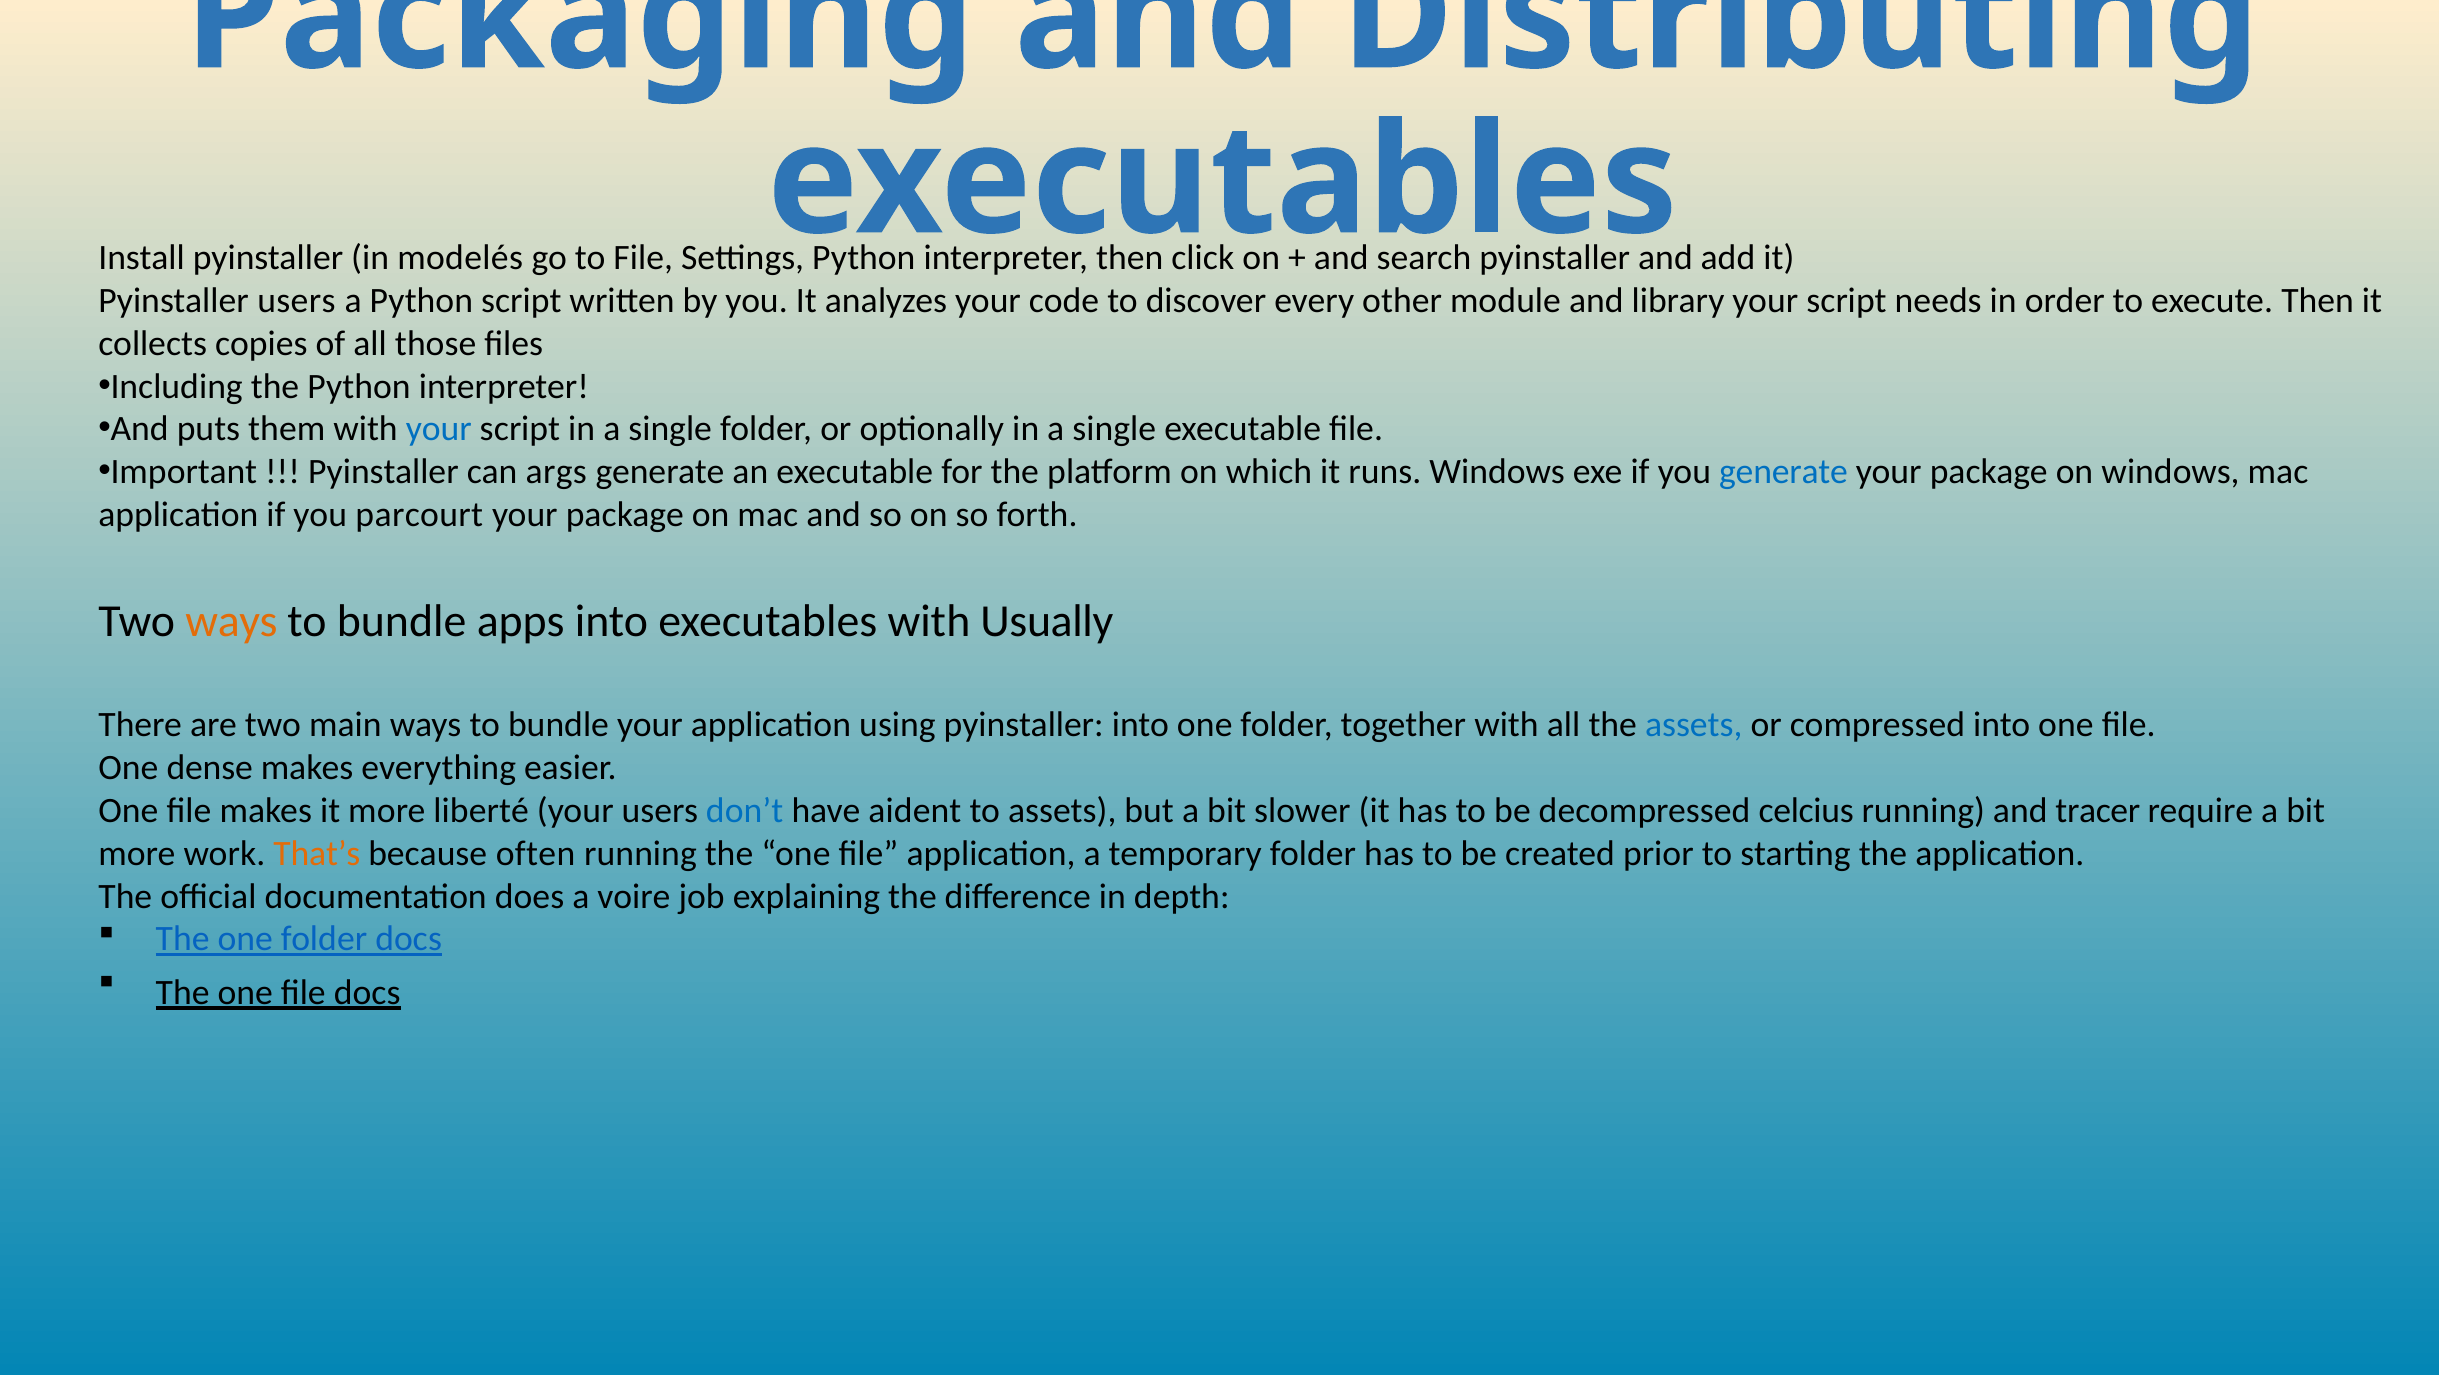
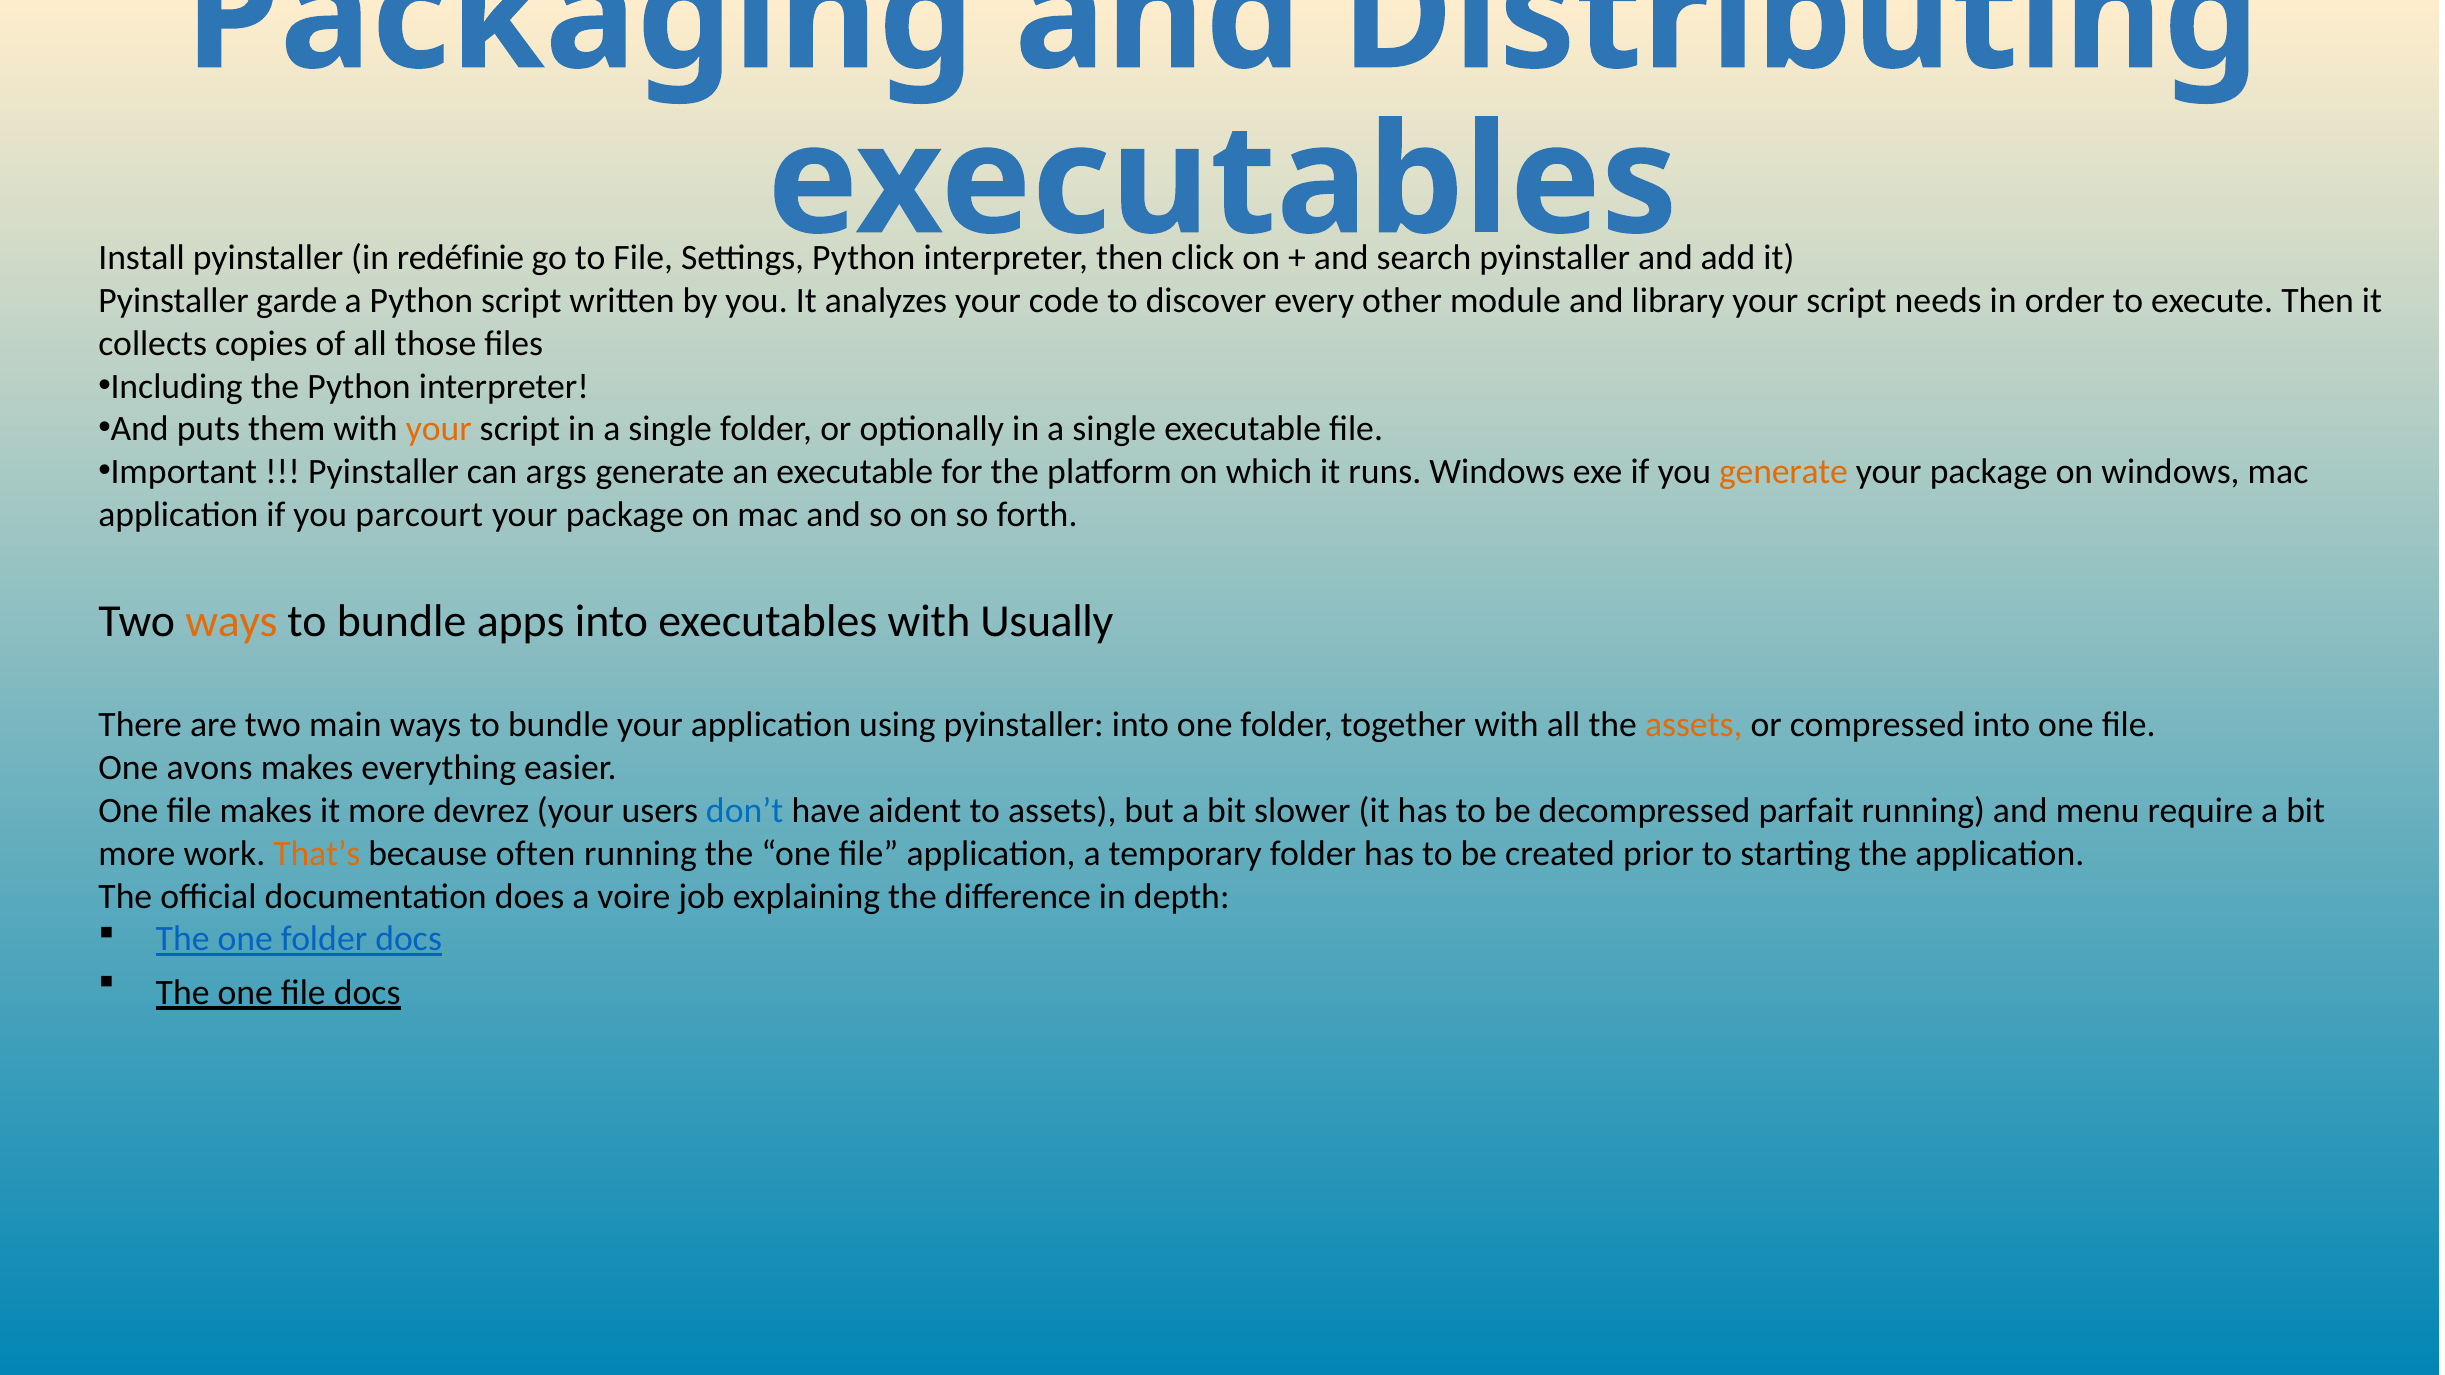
modelés: modelés -> redéfinie
Pyinstaller users: users -> garde
your at (439, 429) colour: blue -> orange
generate at (1784, 472) colour: blue -> orange
assets at (1694, 725) colour: blue -> orange
dense: dense -> avons
liberté: liberté -> devrez
celcius: celcius -> parfait
tracer: tracer -> menu
